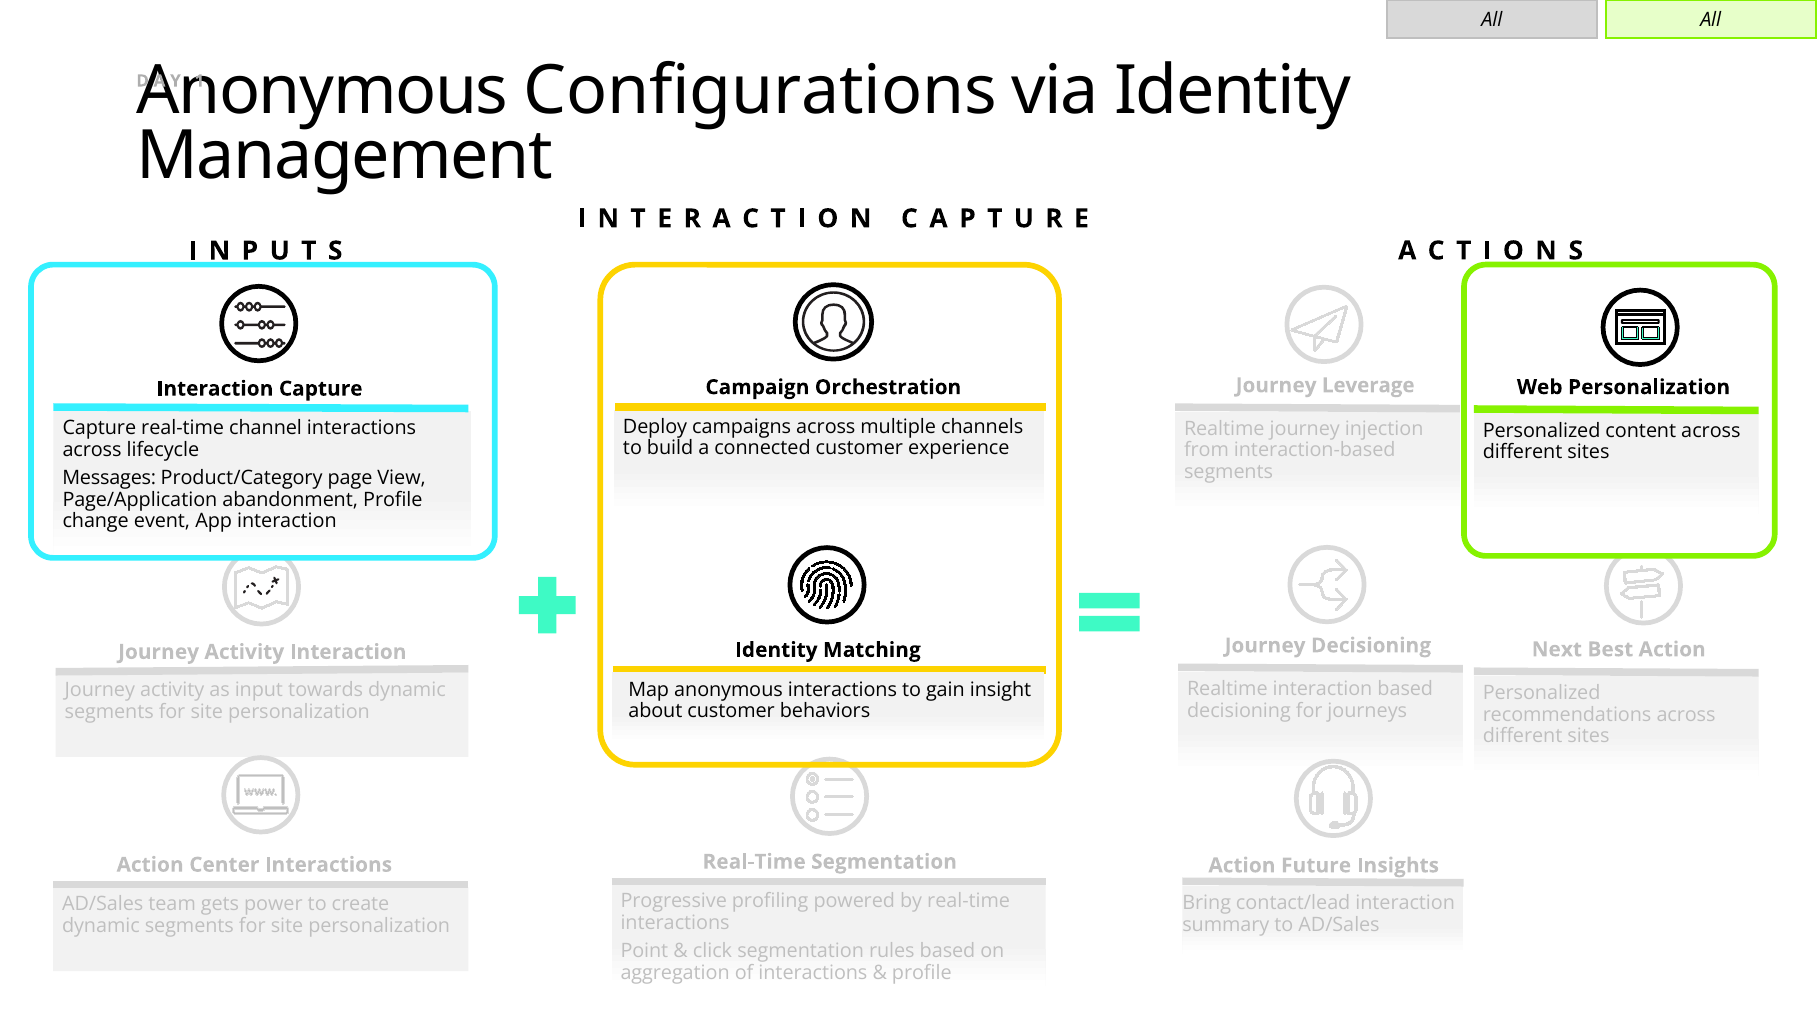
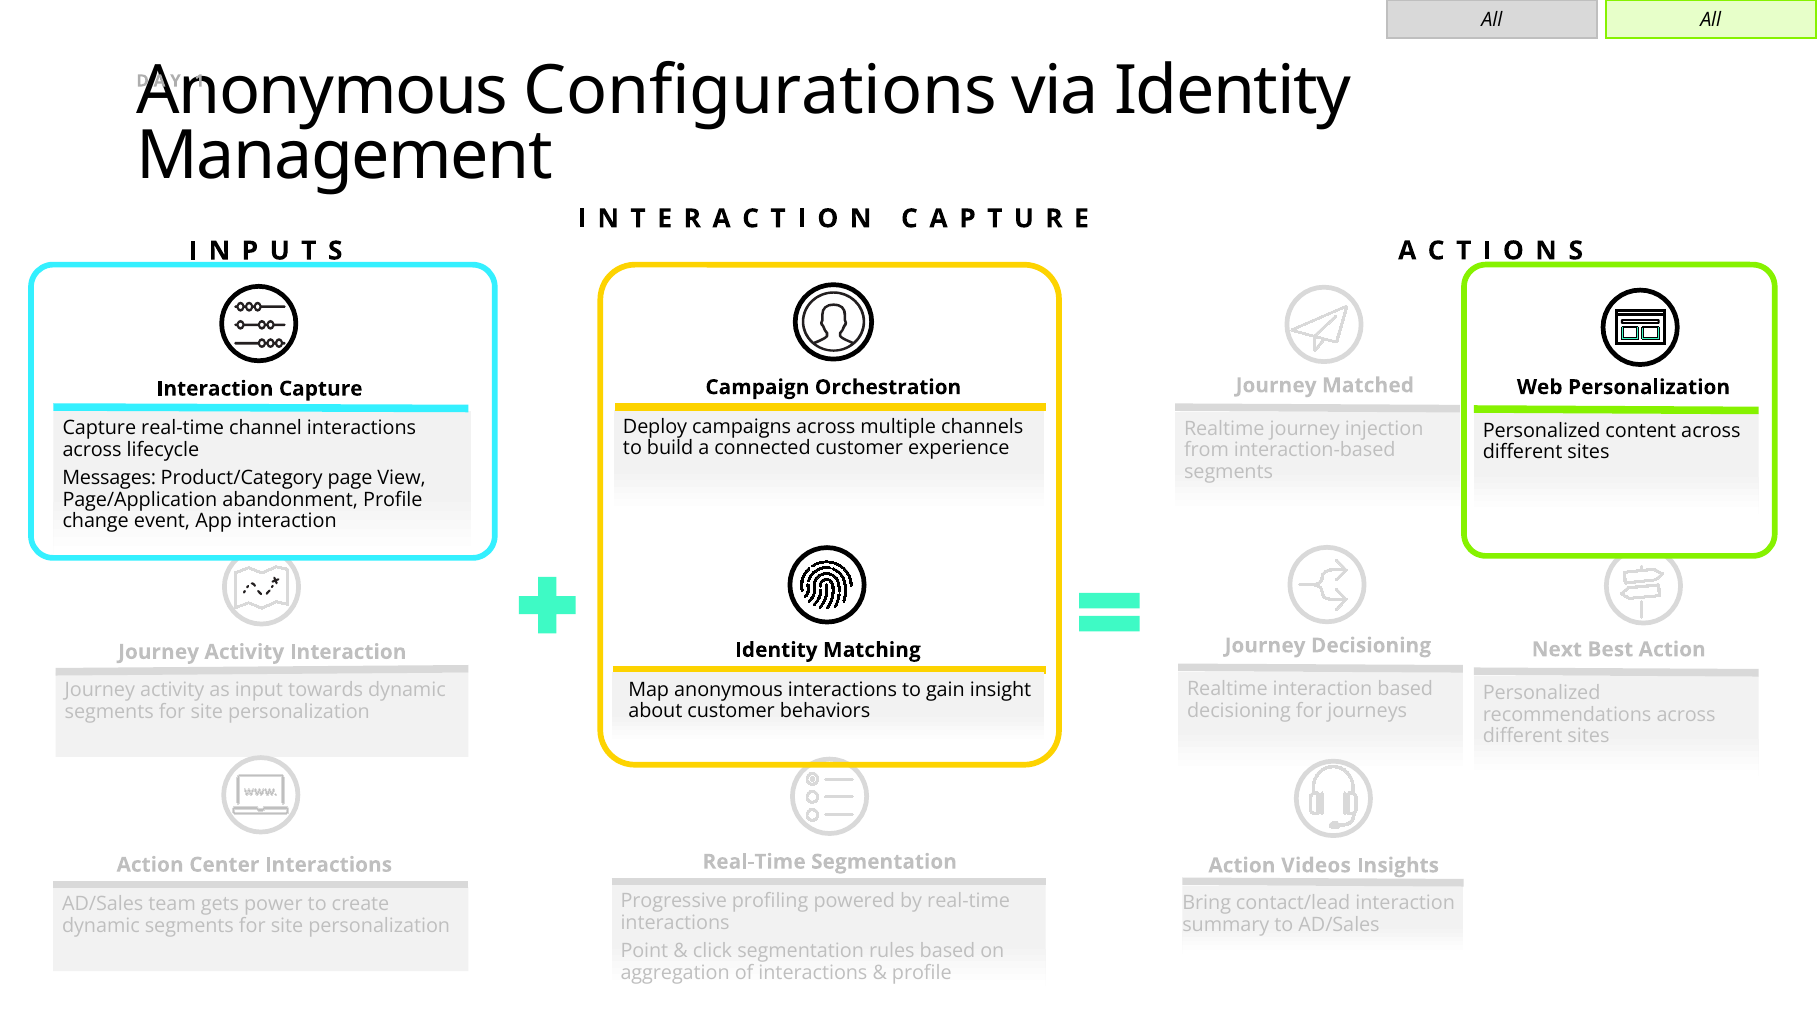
Leverage: Leverage -> Matched
Future: Future -> Videos
